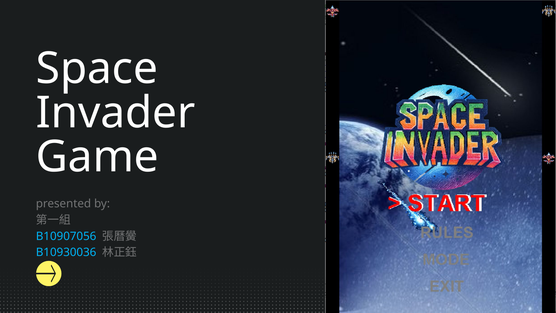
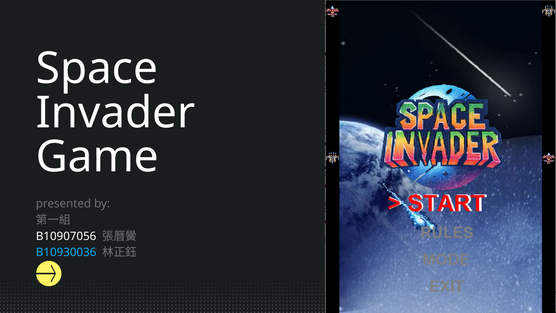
B10907056 colour: light blue -> white
